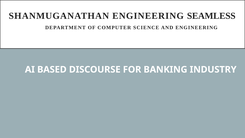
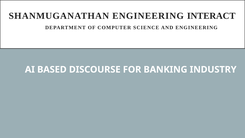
SEAMLESS: SEAMLESS -> INTERACT
